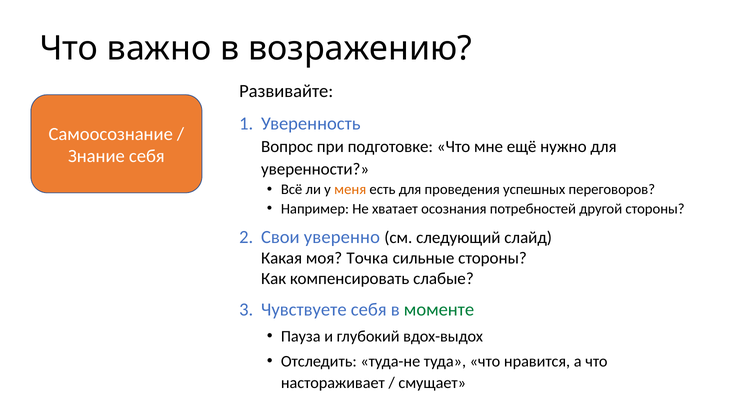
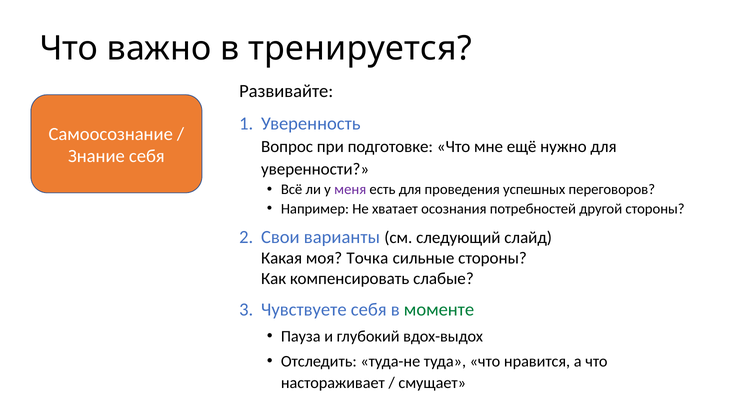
возражению: возражению -> тренируется
меня colour: orange -> purple
уверенно: уверенно -> варианты
